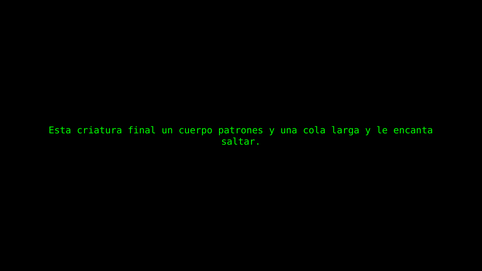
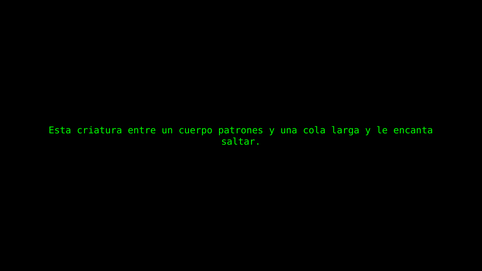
final: final -> entre
